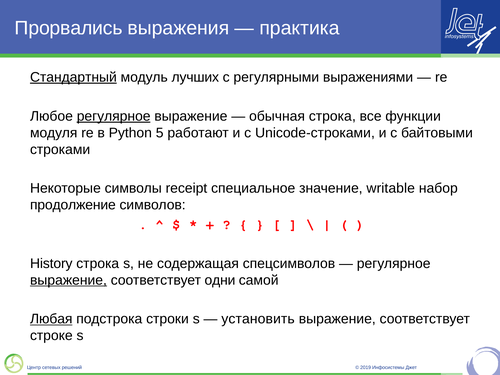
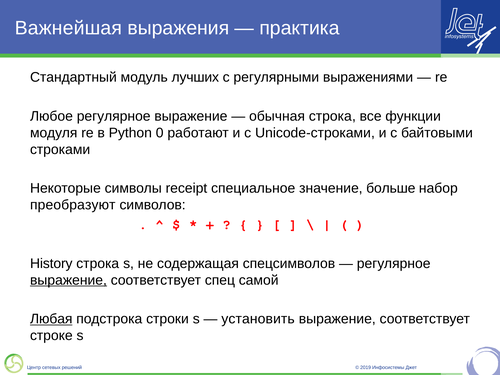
Прорвались: Прорвались -> Важнейшая
Стандартный underline: present -> none
регулярное at (114, 116) underline: present -> none
5: 5 -> 0
writable: writable -> больше
продолжение: продолжение -> преобразуют
одни: одни -> спец
